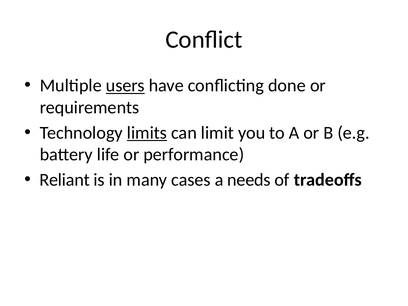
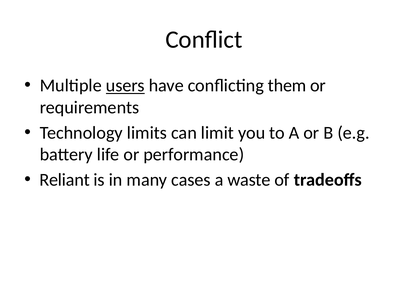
done: done -> them
limits underline: present -> none
needs: needs -> waste
